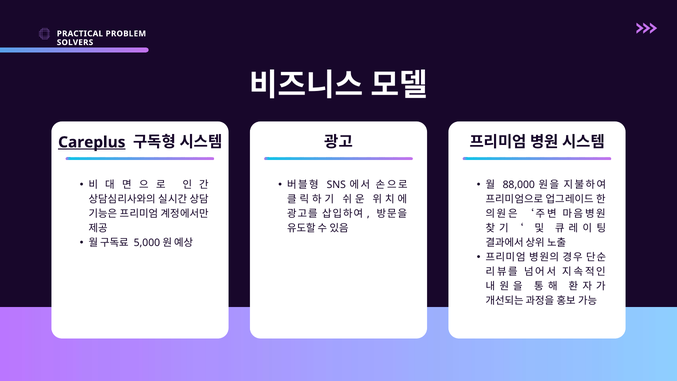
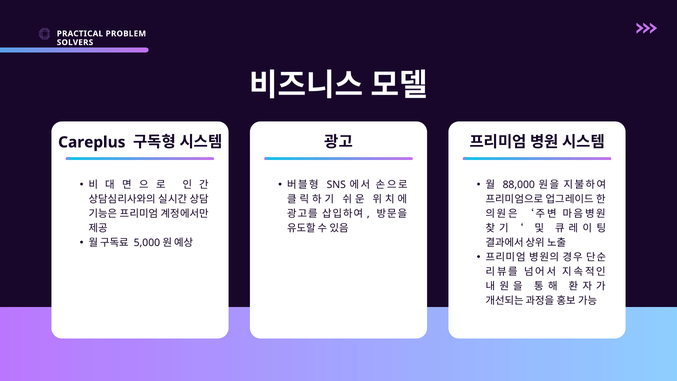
Careplus underline: present -> none
